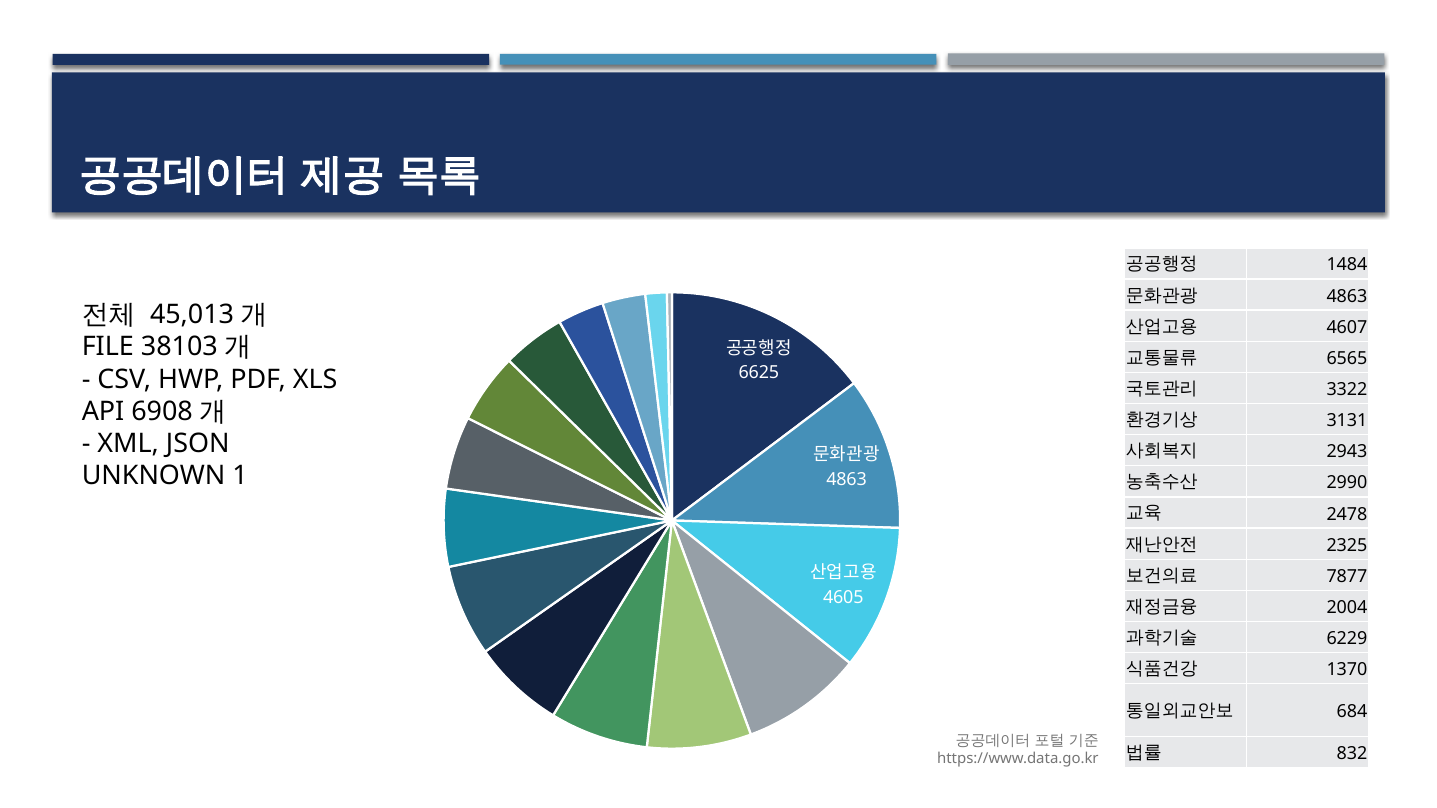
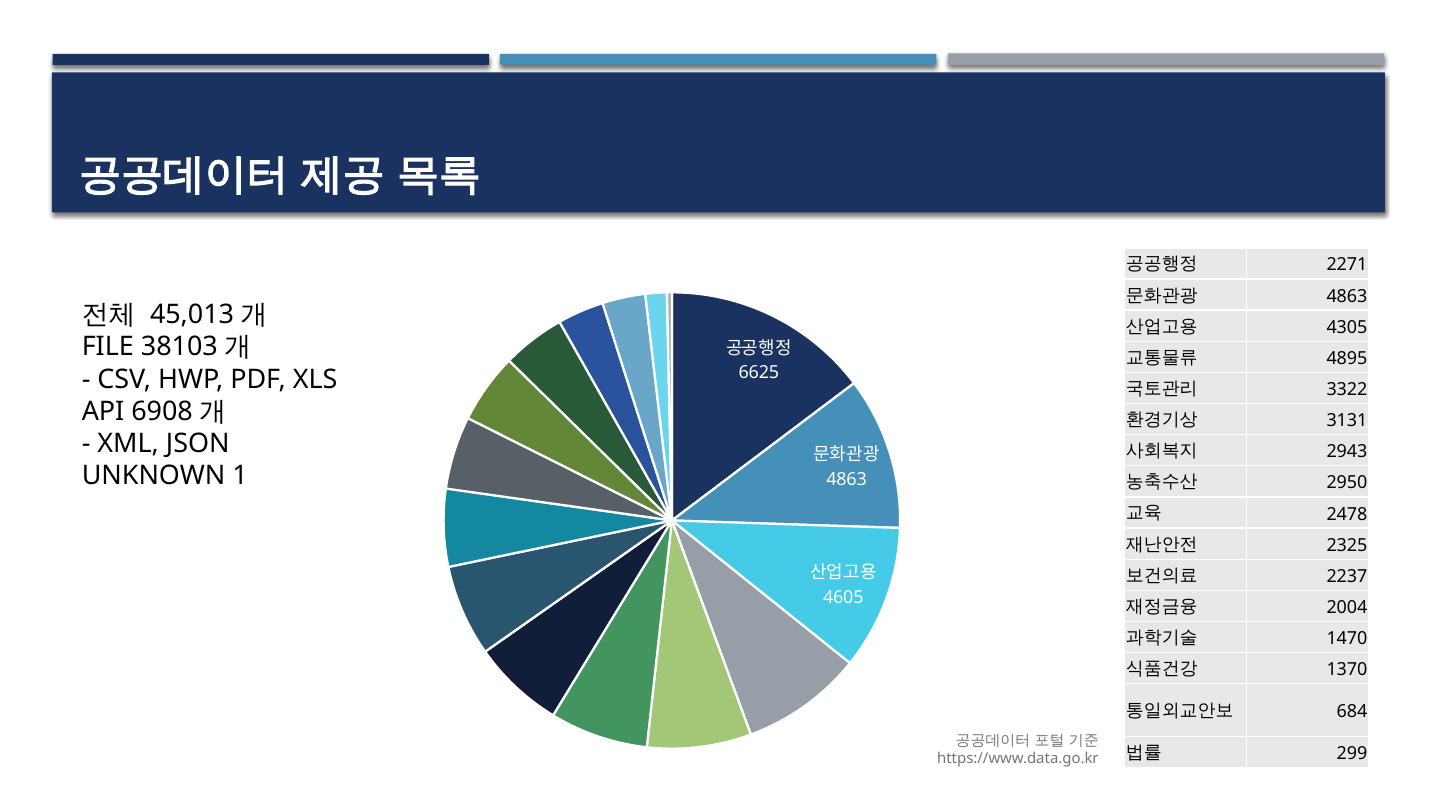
1484: 1484 -> 2271
4607: 4607 -> 4305
6565: 6565 -> 4895
2990: 2990 -> 2950
7877: 7877 -> 2237
6229: 6229 -> 1470
832: 832 -> 299
